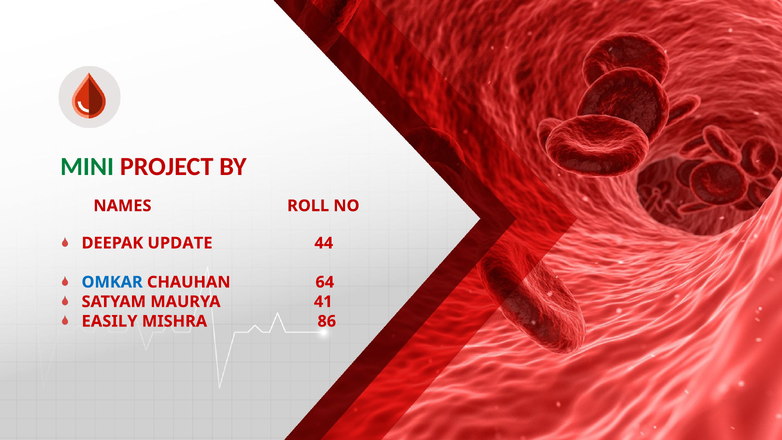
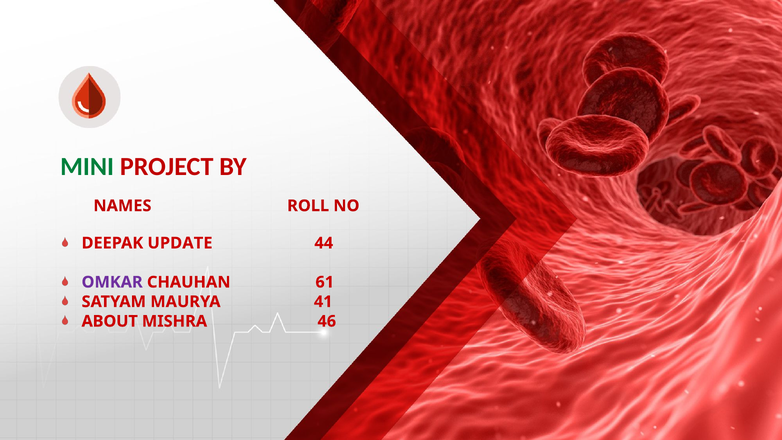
OMKAR colour: blue -> purple
64: 64 -> 61
EASILY: EASILY -> ABOUT
86: 86 -> 46
